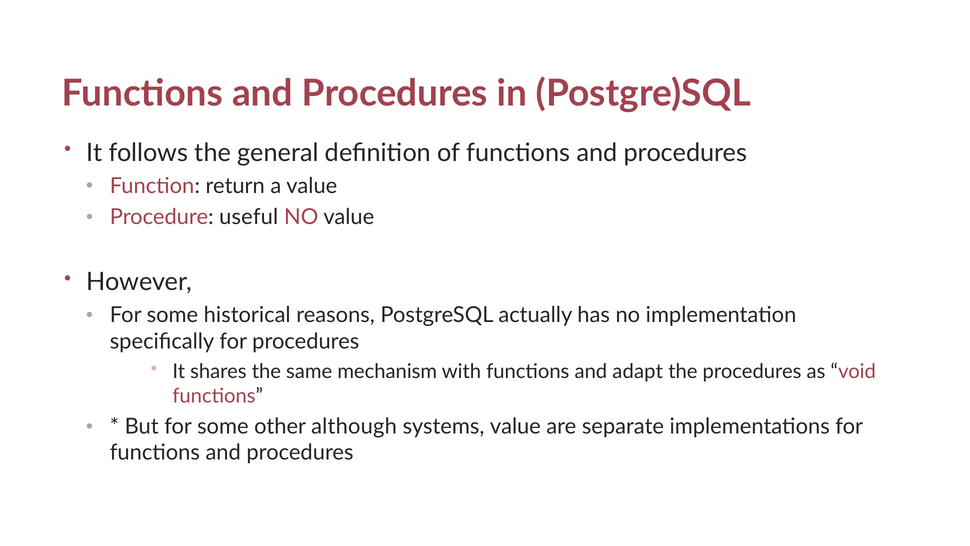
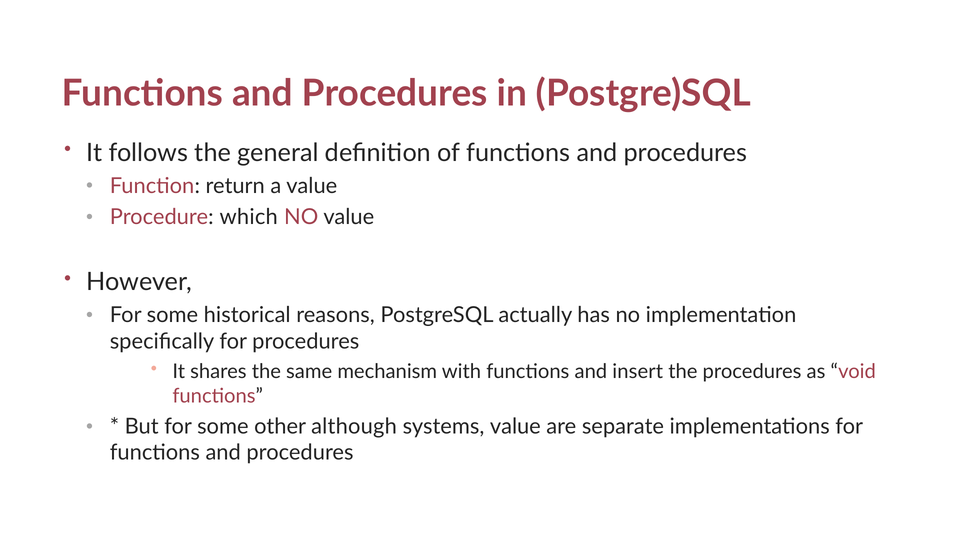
useful: useful -> which
adapt: adapt -> insert
